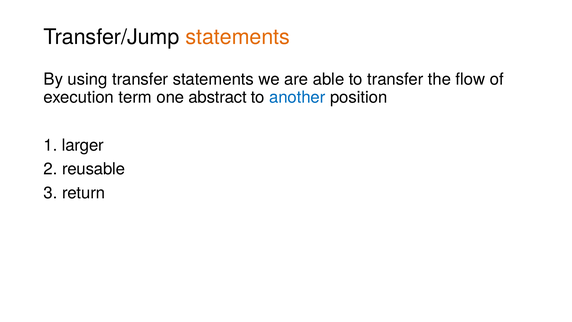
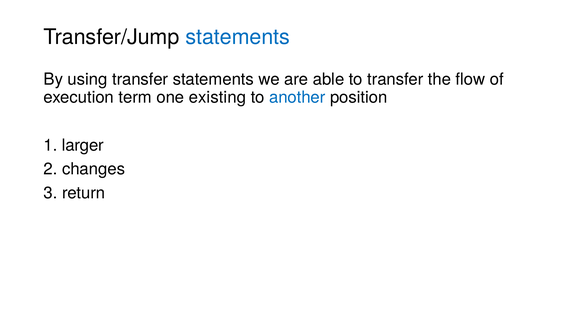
statements at (238, 37) colour: orange -> blue
abstract: abstract -> existing
reusable: reusable -> changes
